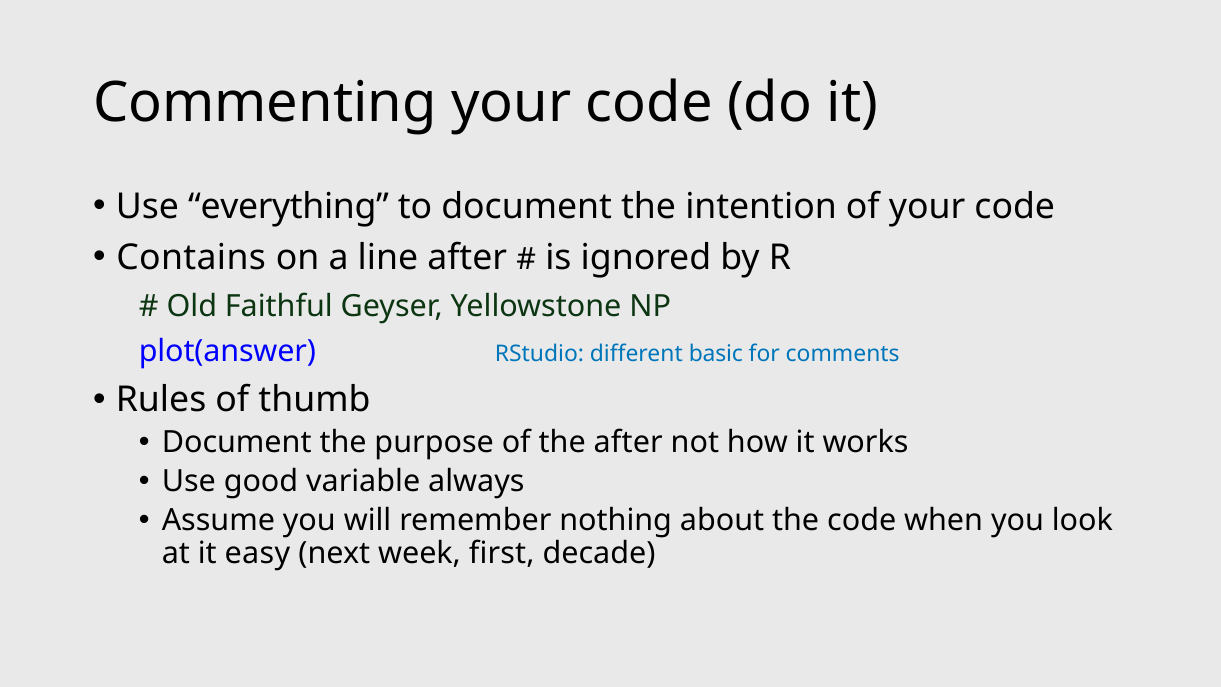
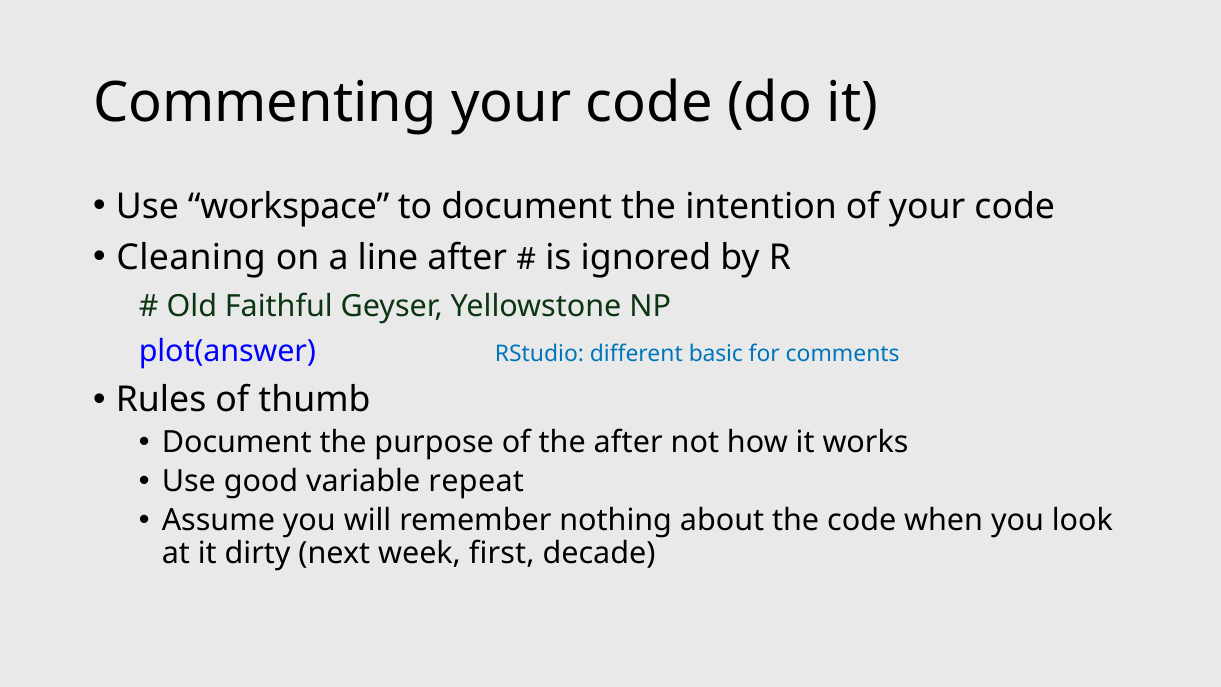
everything: everything -> workspace
Contains: Contains -> Cleaning
always: always -> repeat
easy: easy -> dirty
